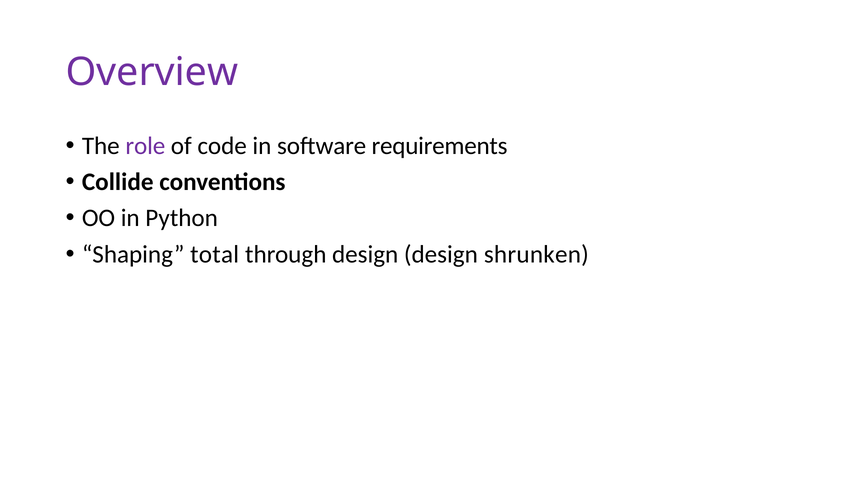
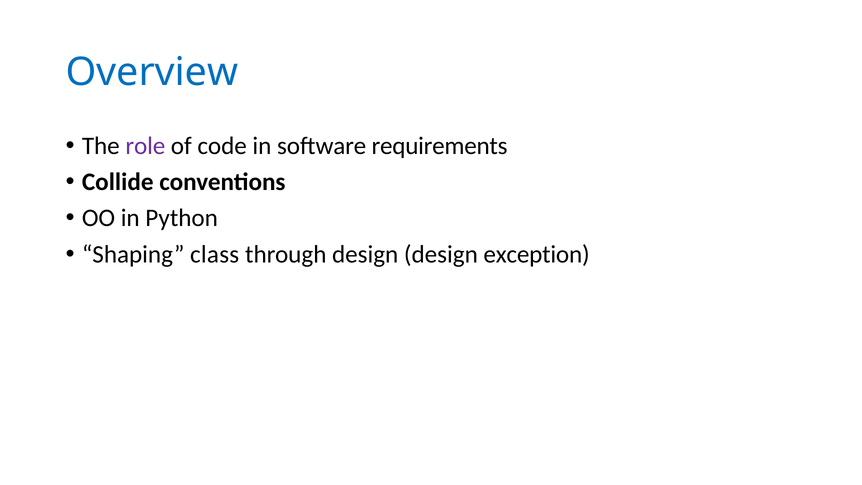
Overview colour: purple -> blue
total: total -> class
shrunken: shrunken -> exception
